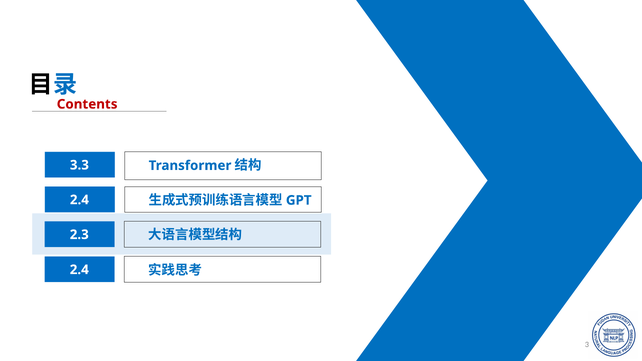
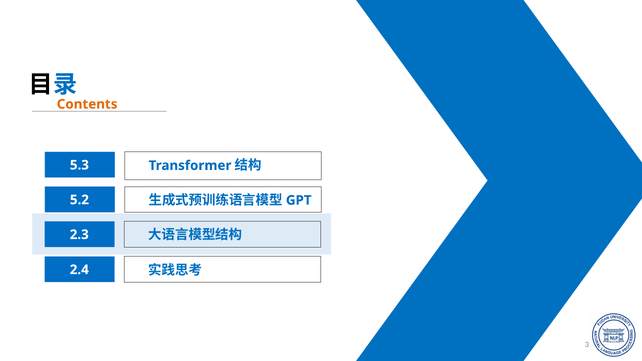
Contents colour: red -> orange
3.3: 3.3 -> 5.3
2.4 at (79, 200): 2.4 -> 5.2
